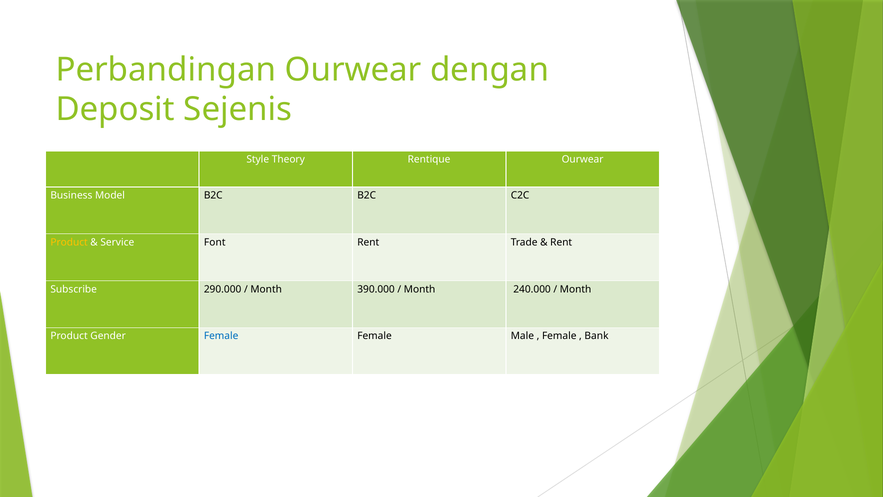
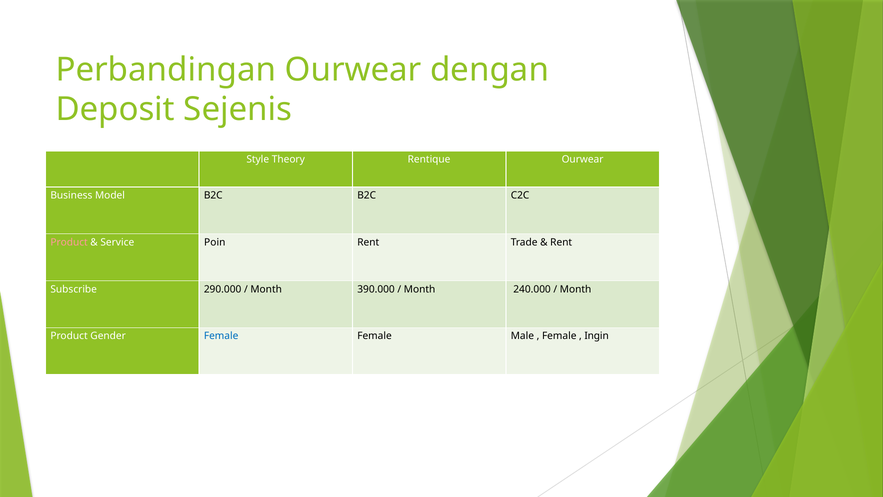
Product at (69, 242) colour: yellow -> pink
Font: Font -> Poin
Bank: Bank -> Ingin
